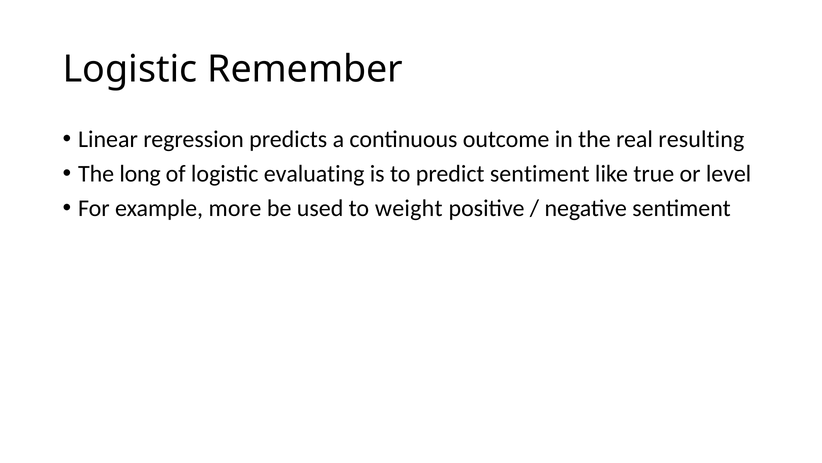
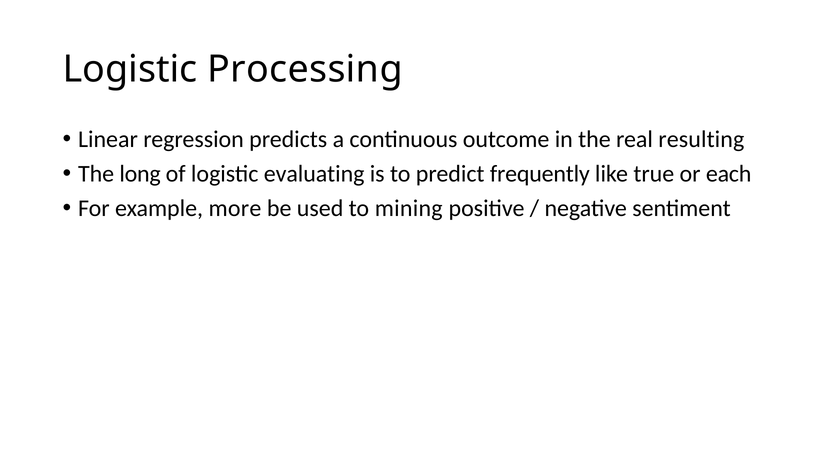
Remember: Remember -> Processing
predict sentiment: sentiment -> frequently
level: level -> each
weight: weight -> mining
